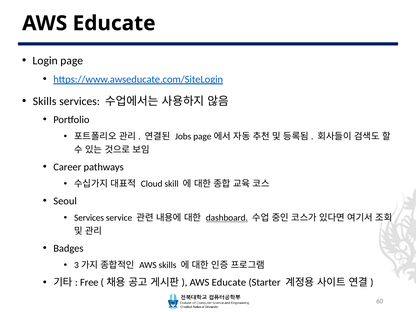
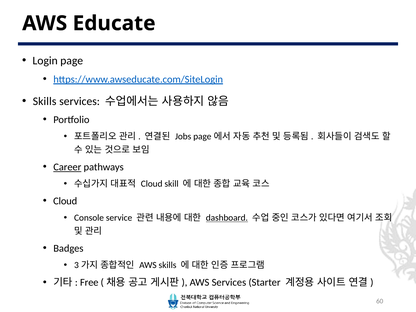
Career underline: none -> present
Seoul at (65, 201): Seoul -> Cloud
Services at (89, 218): Services -> Console
Educate at (229, 282): Educate -> Services
